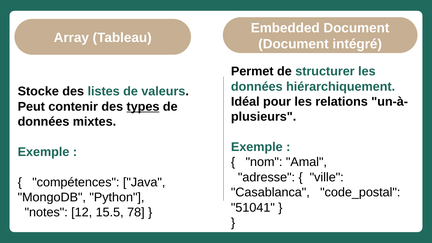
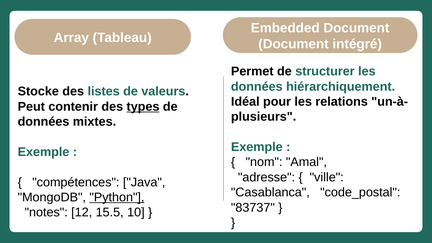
Python underline: none -> present
51041: 51041 -> 83737
78: 78 -> 10
